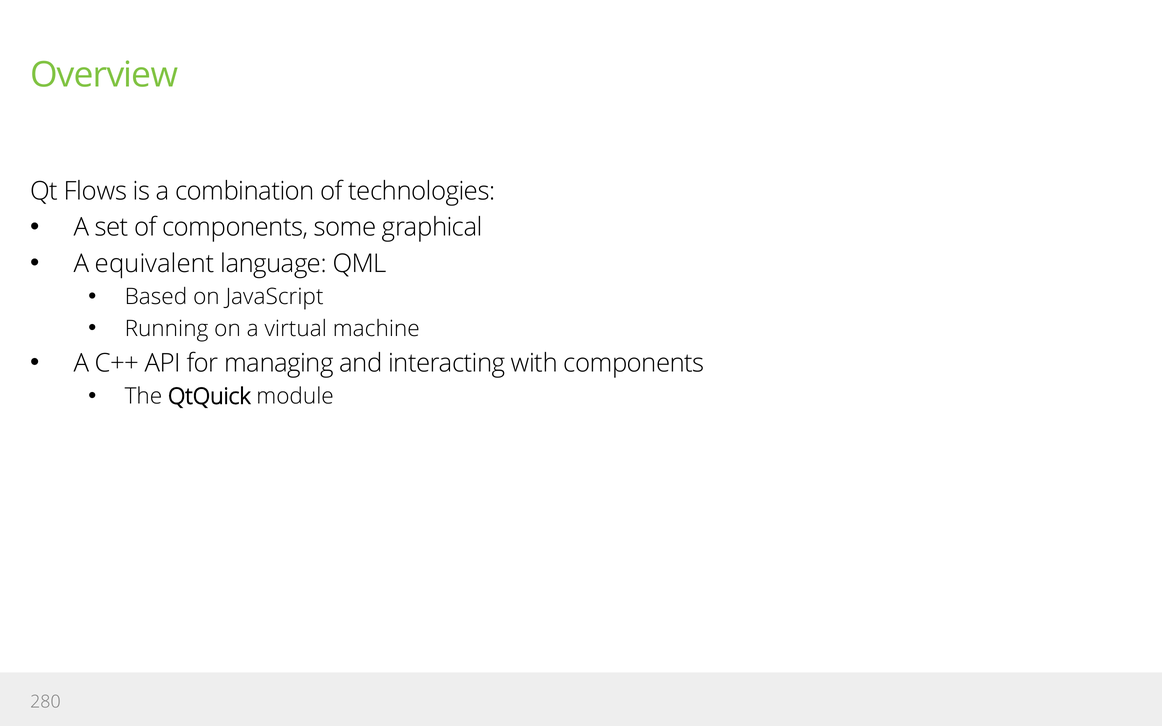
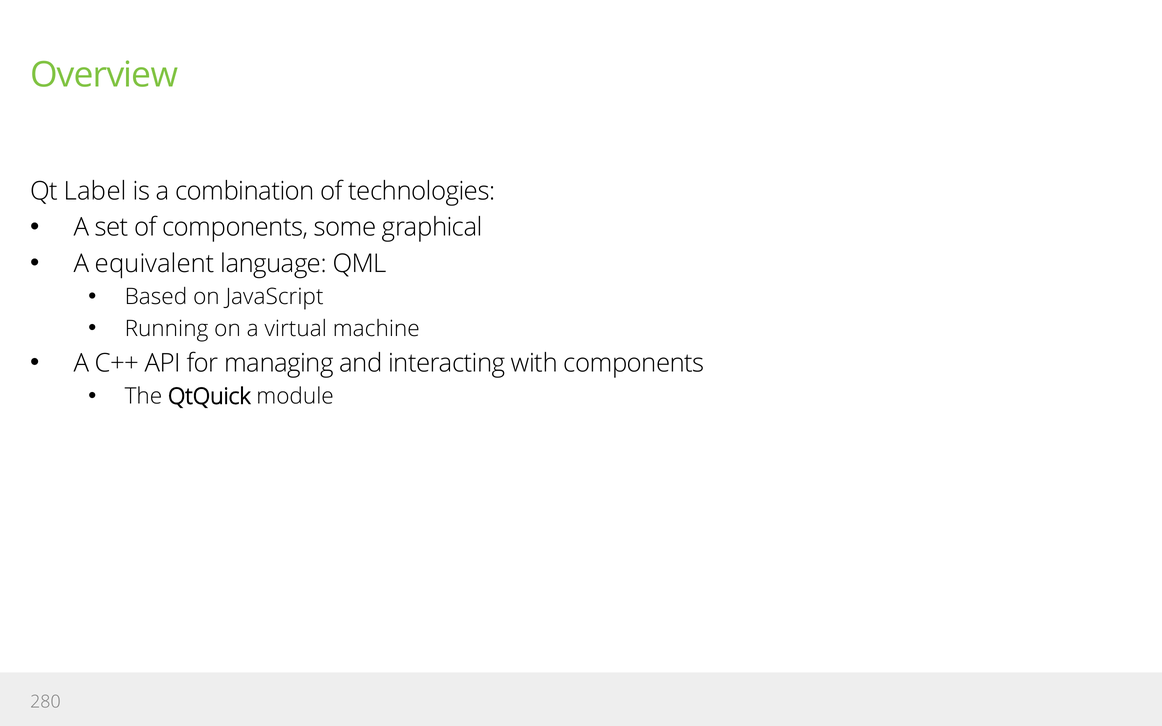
Flows: Flows -> Label
